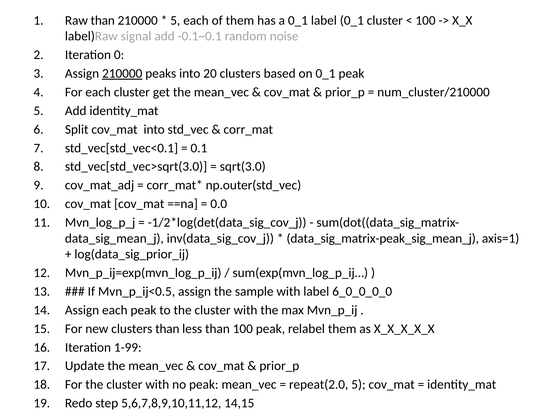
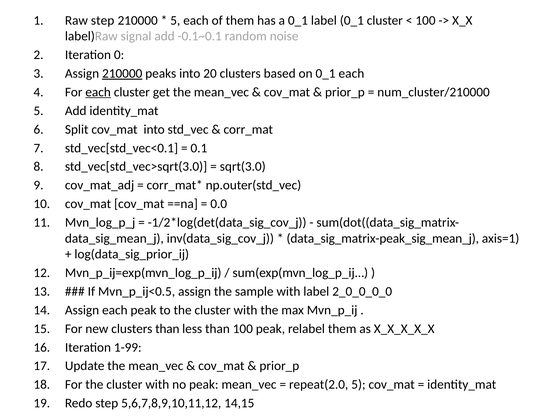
Raw than: than -> step
0_1 peak: peak -> each
each at (98, 92) underline: none -> present
6_0_0_0_0: 6_0_0_0_0 -> 2_0_0_0_0
